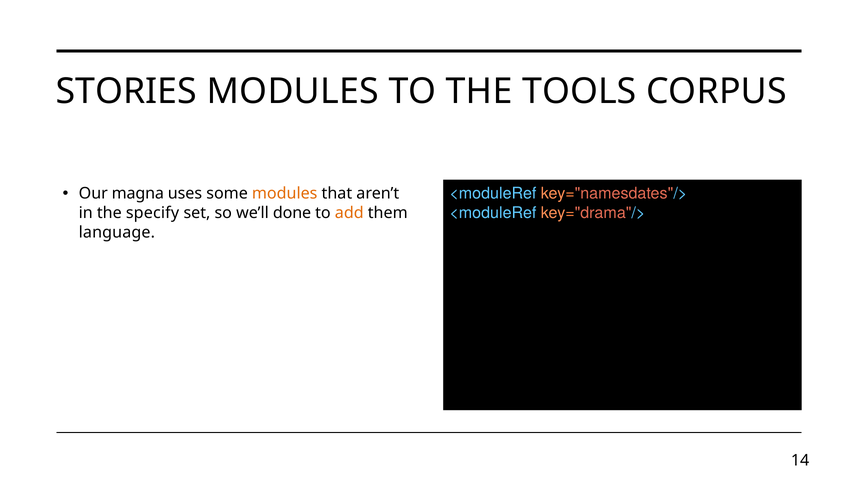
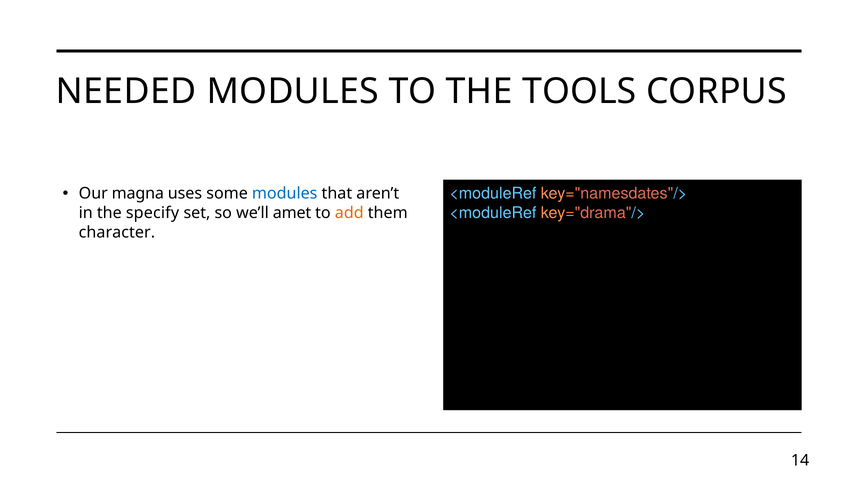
STORIES: STORIES -> NEEDED
modules at (285, 193) colour: orange -> blue
done: done -> amet
language: language -> character
